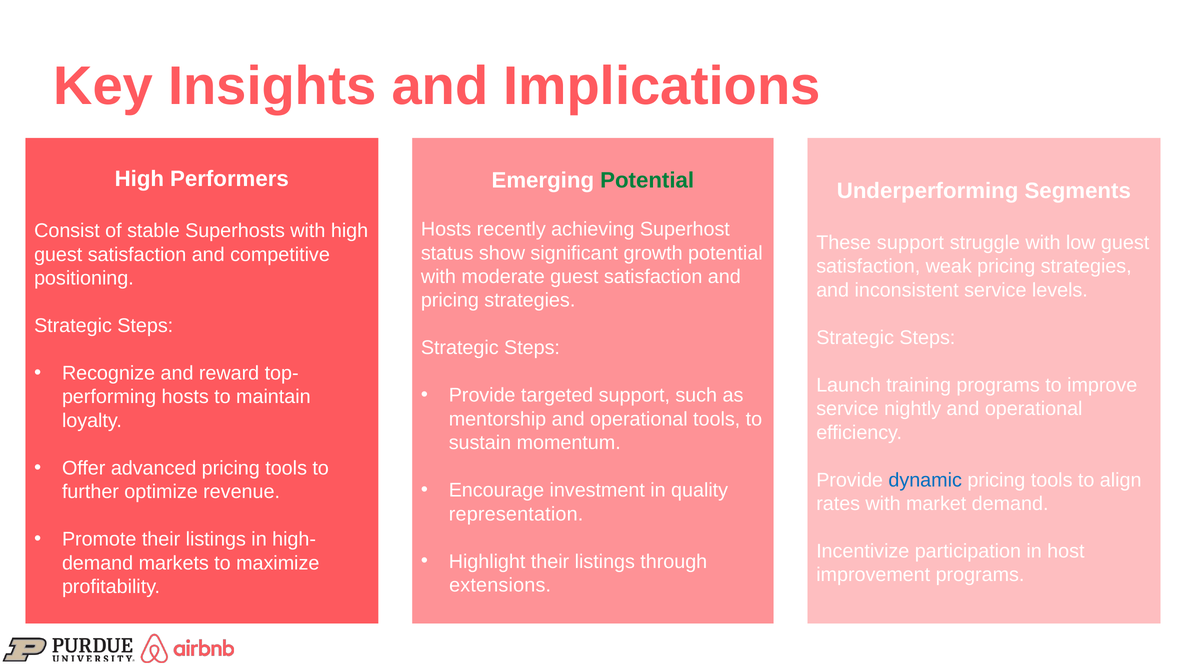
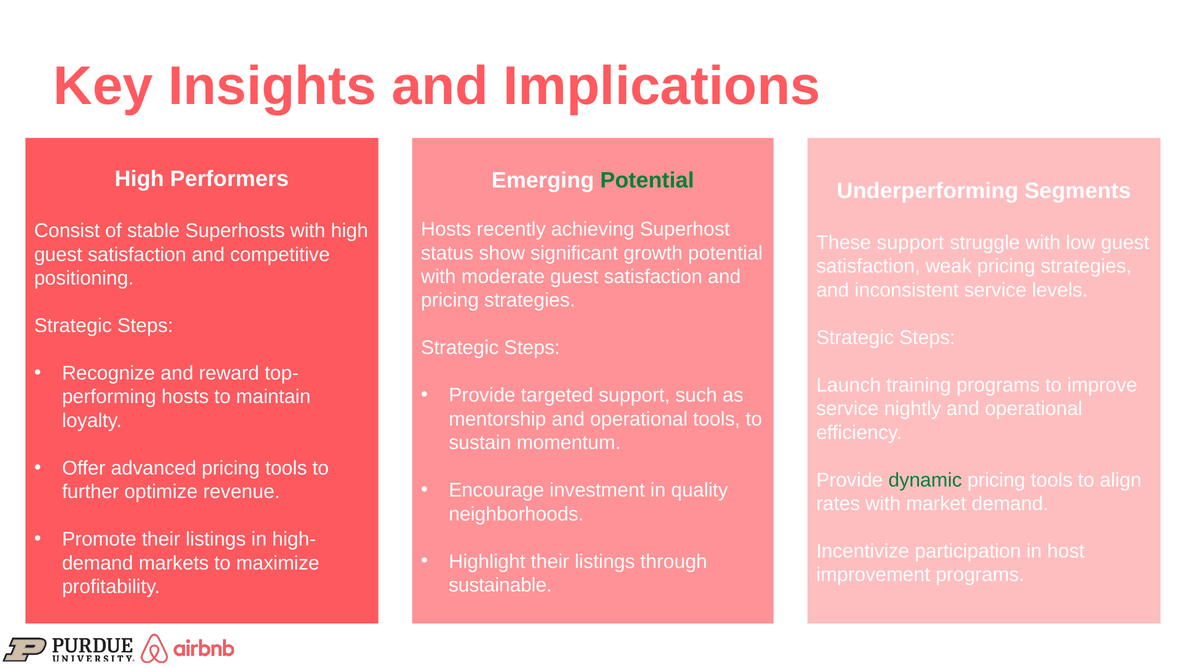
dynamic colour: blue -> green
representation: representation -> neighborhoods
extensions: extensions -> sustainable
